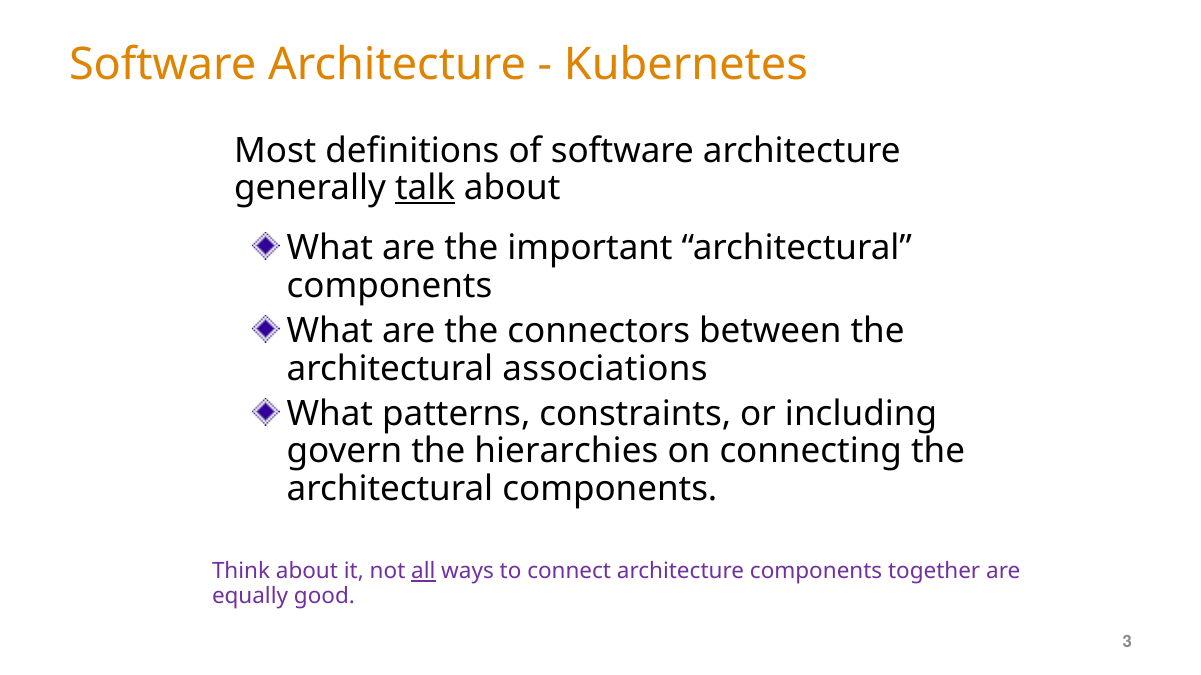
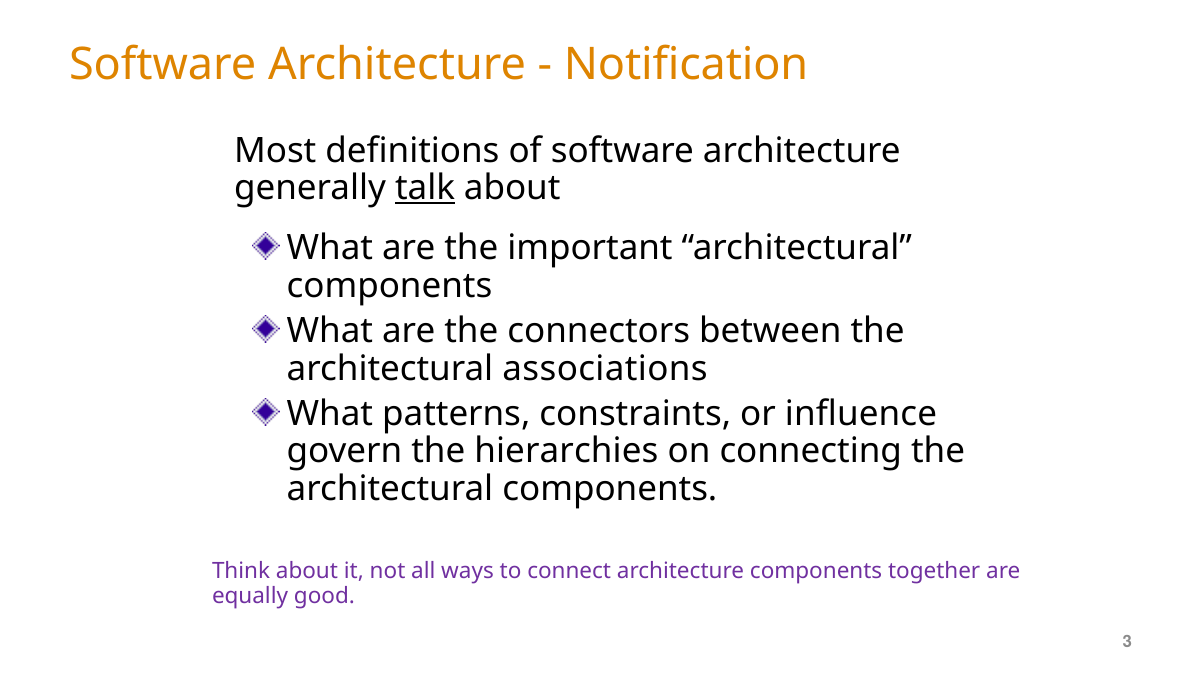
Kubernetes: Kubernetes -> Notification
including: including -> influence
all underline: present -> none
